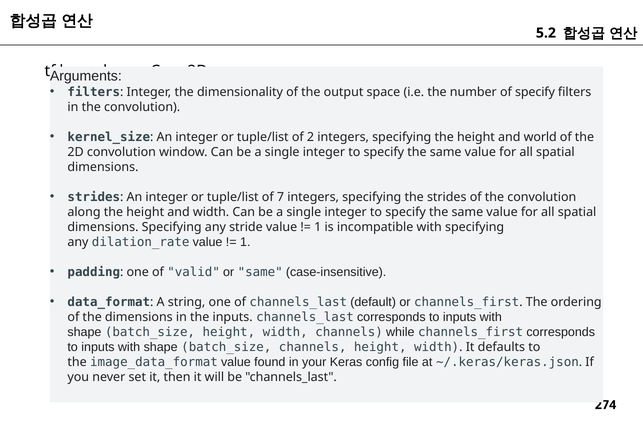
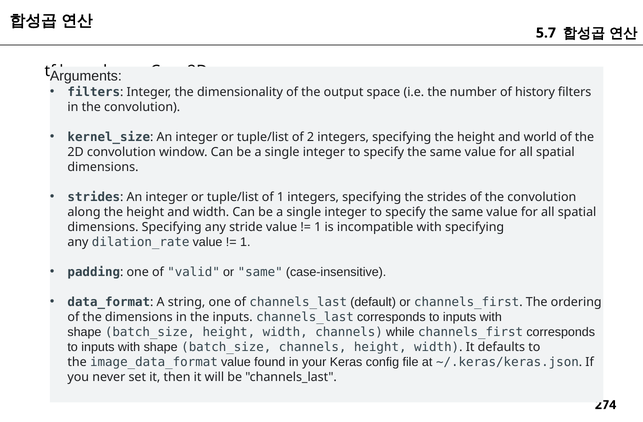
5.2: 5.2 -> 5.7
of specify: specify -> history
of 7: 7 -> 1
